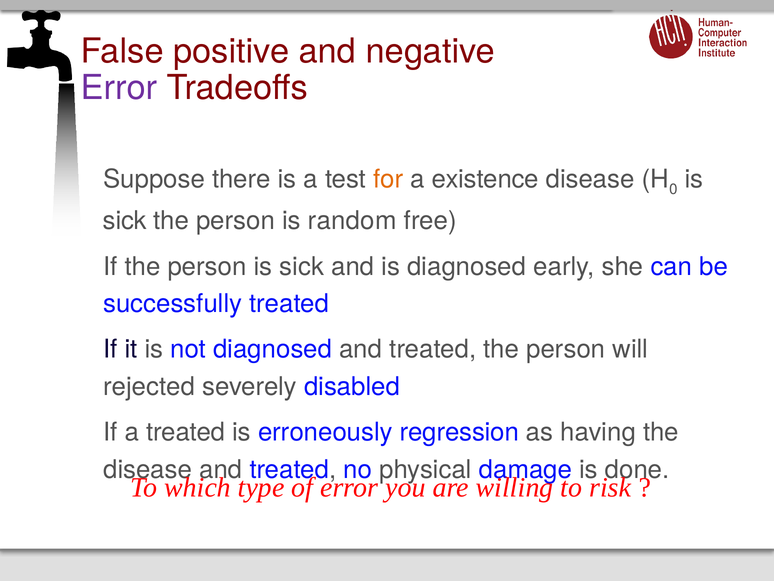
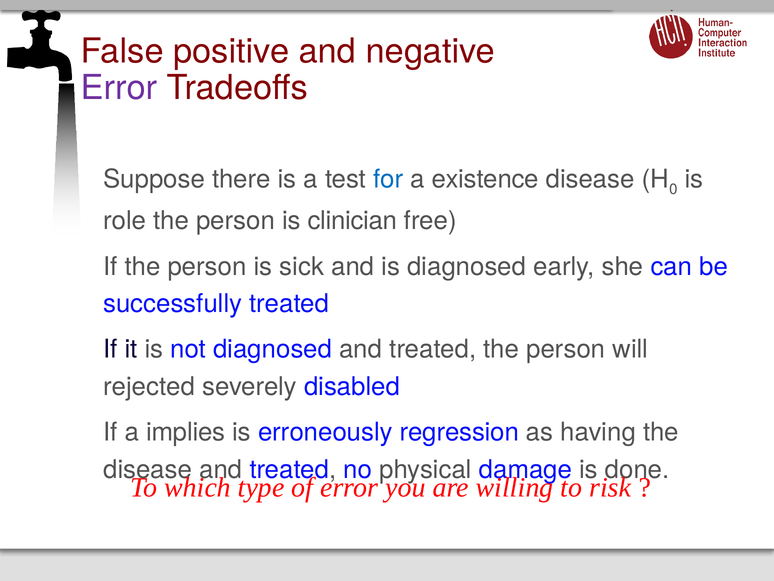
for colour: orange -> blue
sick at (125, 221): sick -> role
random: random -> clinician
a treated: treated -> implies
